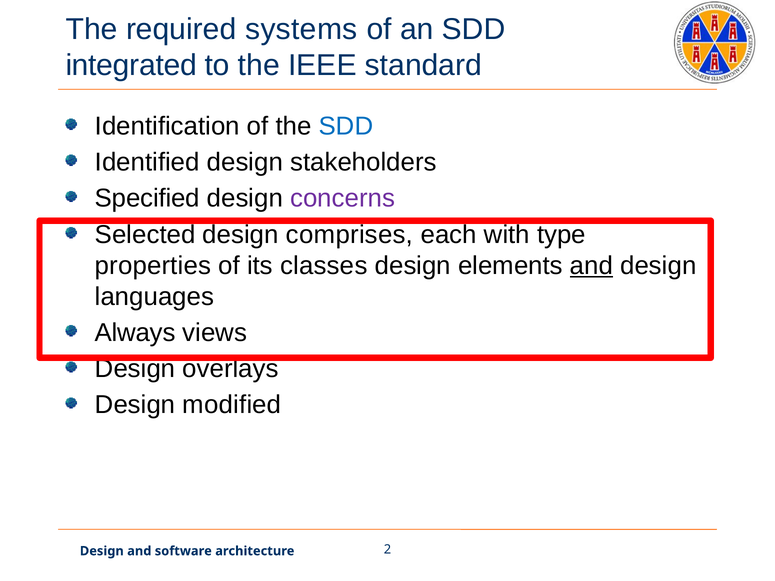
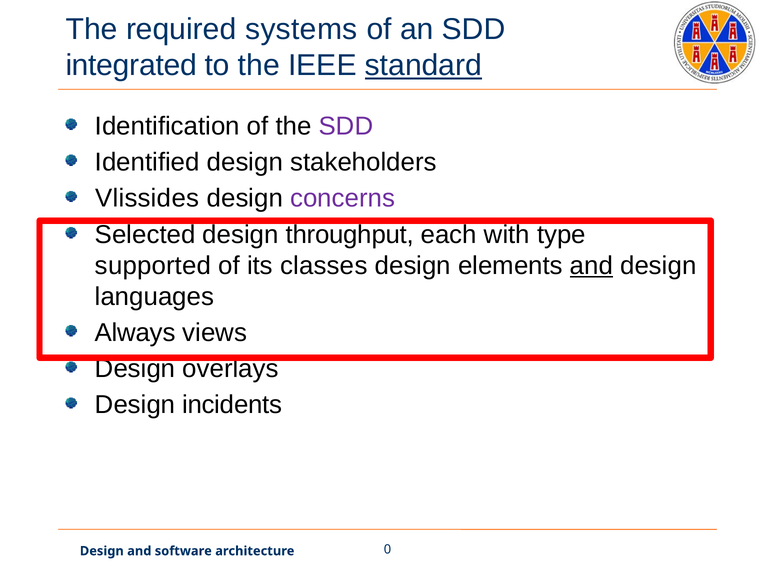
standard underline: none -> present
SDD at (346, 126) colour: blue -> purple
Specified: Specified -> Vlissides
comprises: comprises -> throughput
properties: properties -> supported
modified: modified -> incidents
2: 2 -> 0
